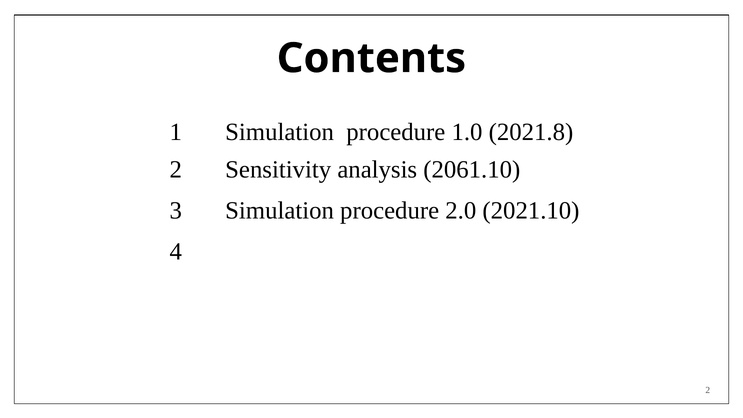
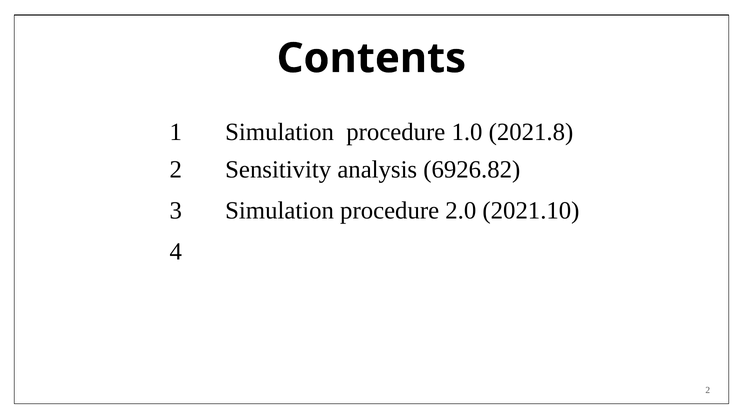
2061.10: 2061.10 -> 6926.82
